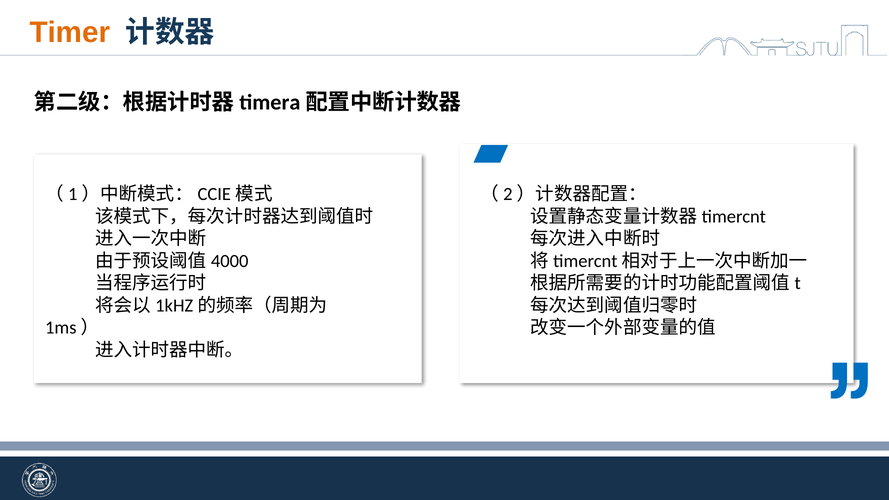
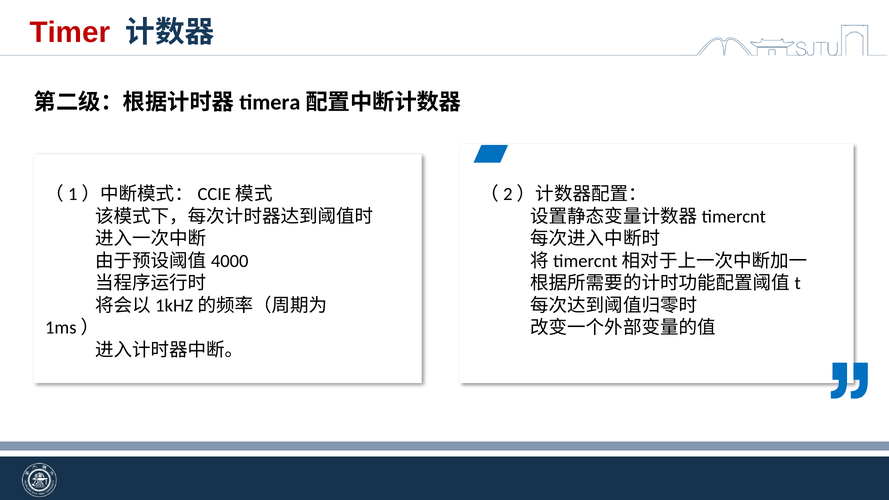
Timer colour: orange -> red
